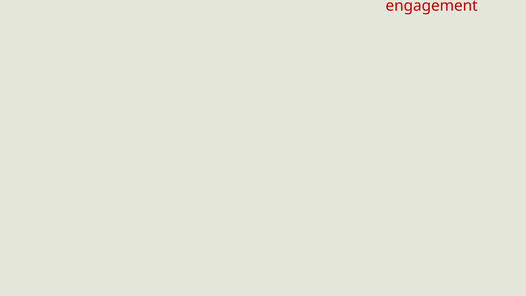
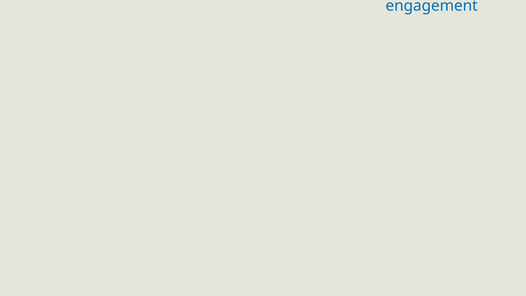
engagement colour: red -> blue
